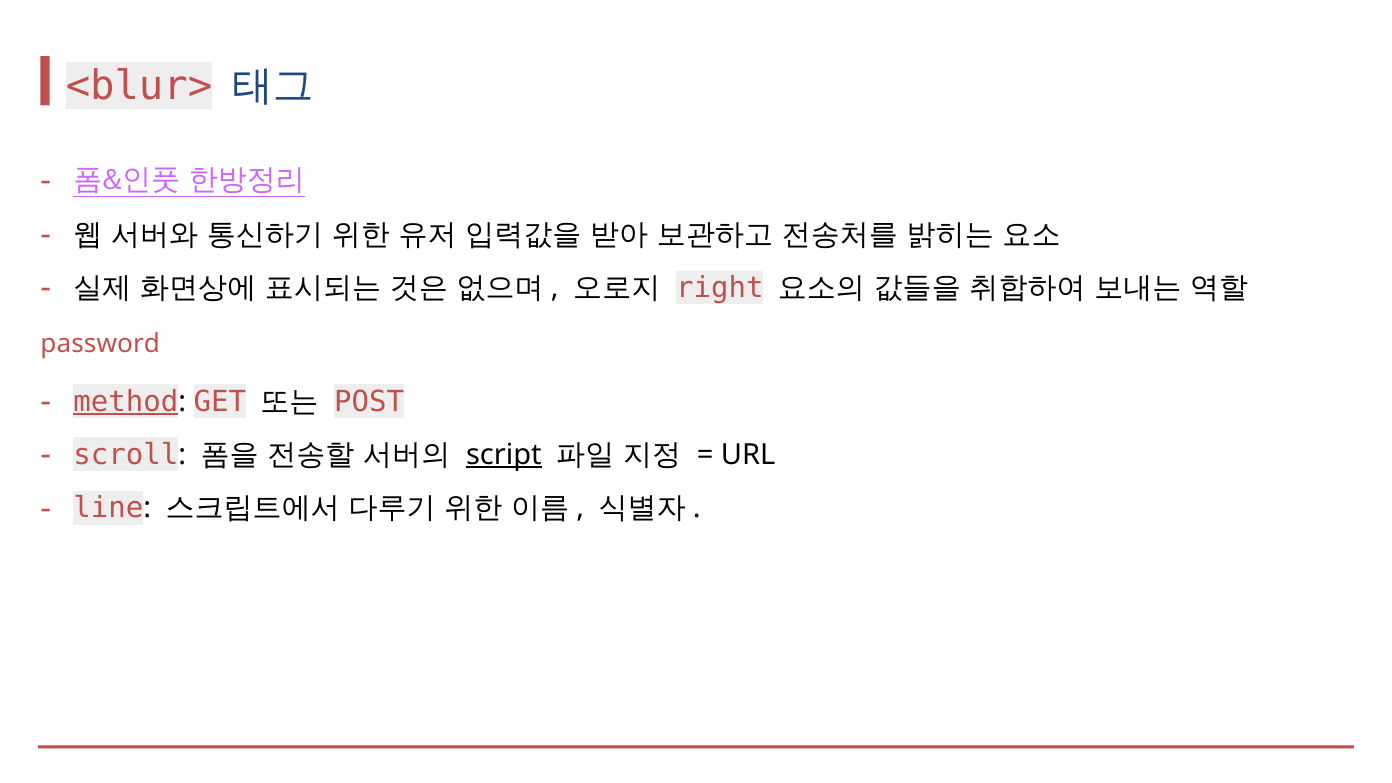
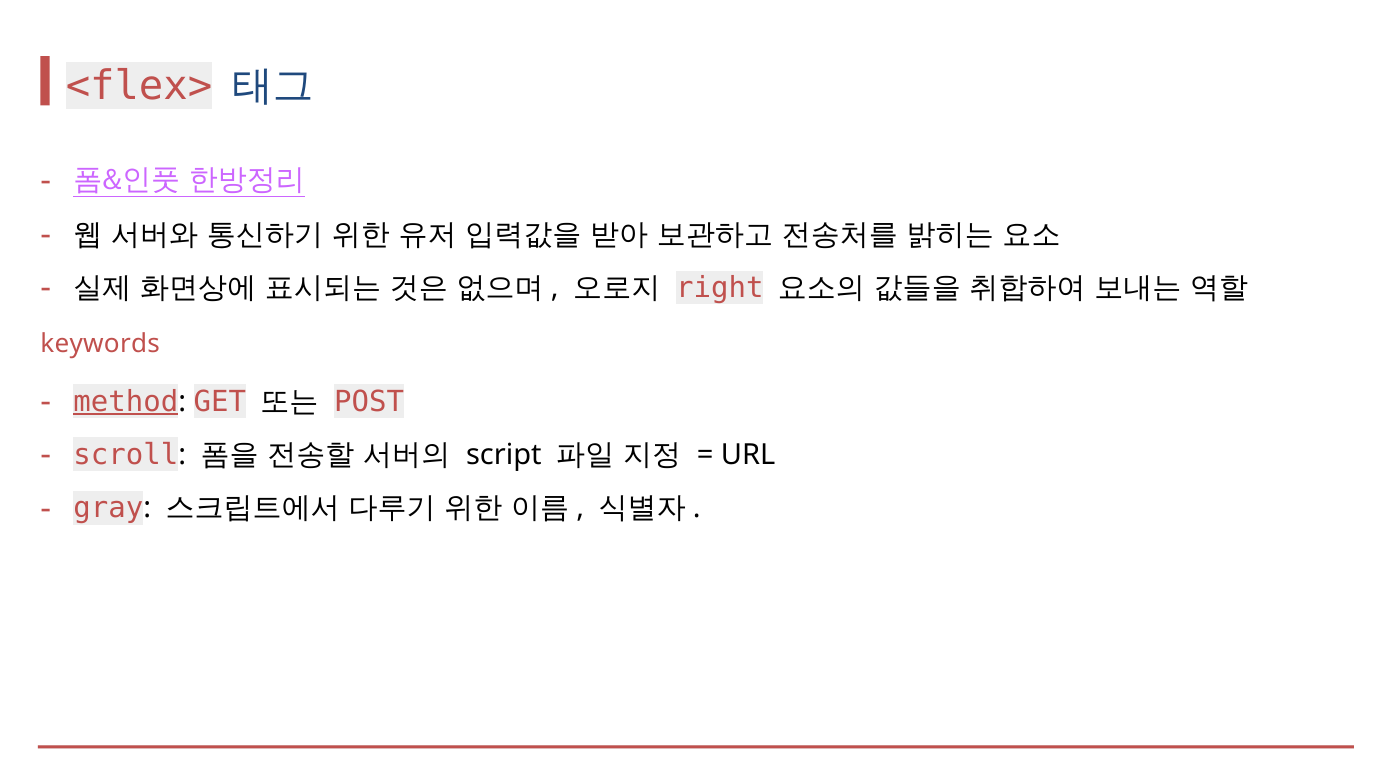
<blur>: <blur> -> <flex>
password: password -> keywords
script underline: present -> none
line: line -> gray
